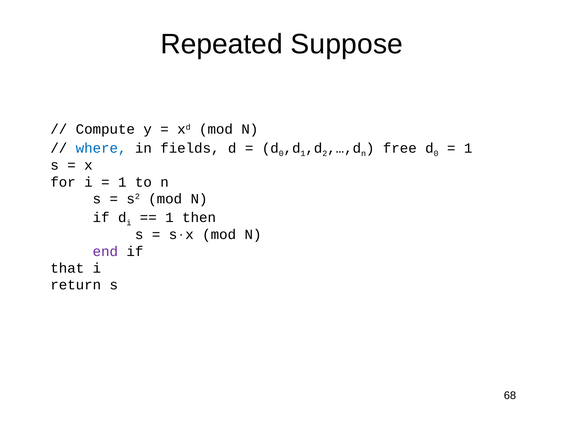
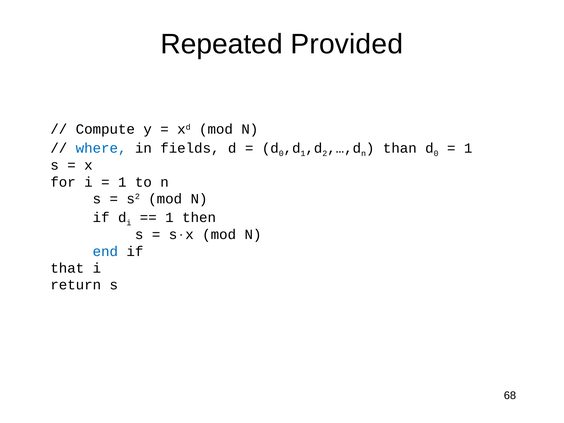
Suppose: Suppose -> Provided
free: free -> than
end colour: purple -> blue
